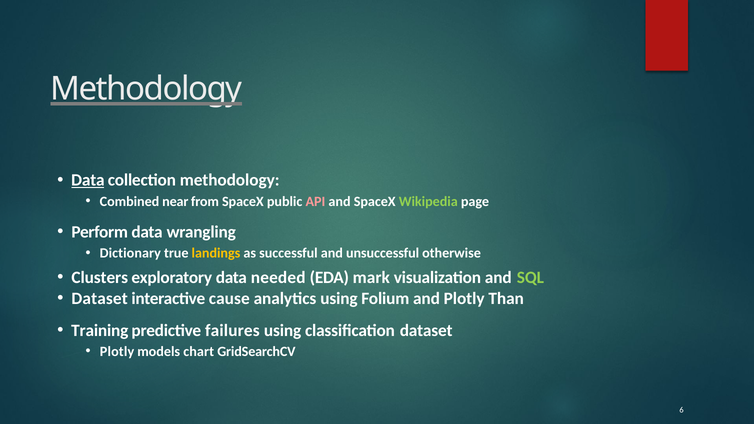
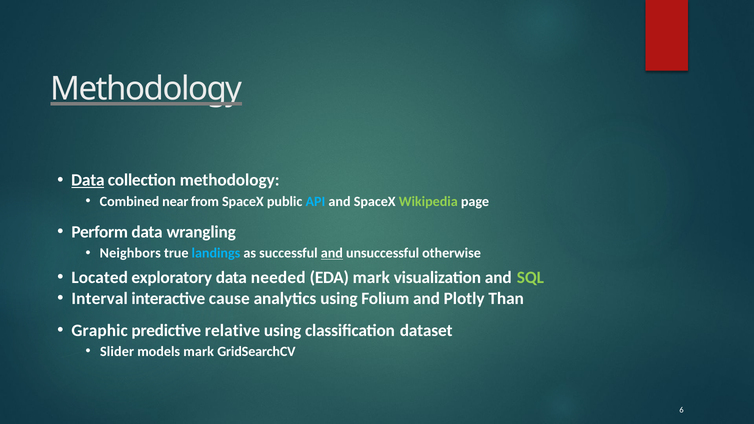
API colour: pink -> light blue
Dictionary: Dictionary -> Neighbors
landings colour: yellow -> light blue
and at (332, 253) underline: none -> present
Clusters: Clusters -> Located
Dataset at (100, 298): Dataset -> Interval
Training: Training -> Graphic
failures: failures -> relative
Plotly at (117, 352): Plotly -> Slider
models chart: chart -> mark
